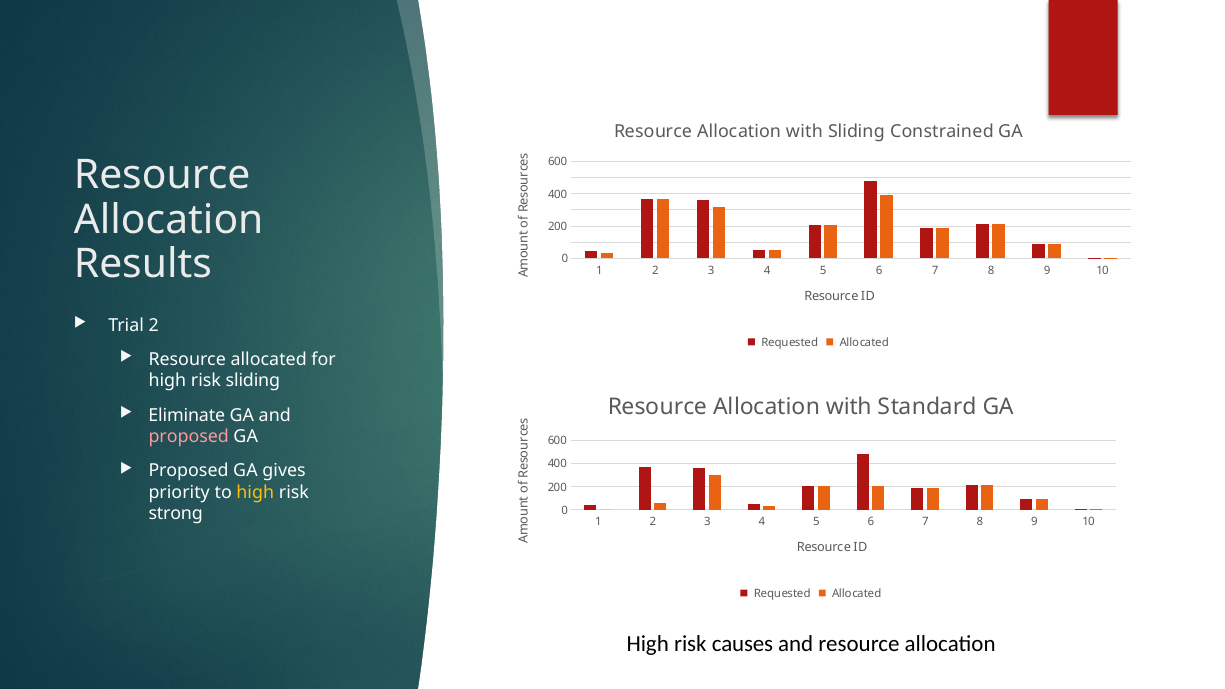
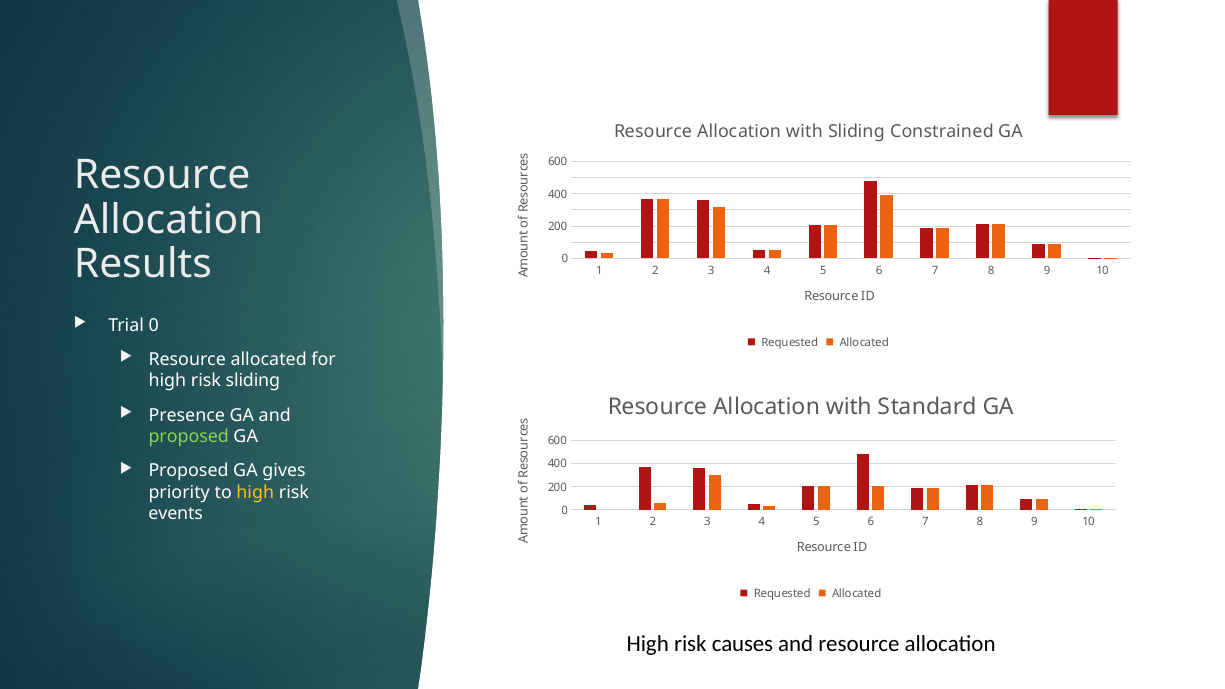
Trial 2: 2 -> 0
Eliminate: Eliminate -> Presence
proposed at (189, 437) colour: pink -> light green
strong: strong -> events
